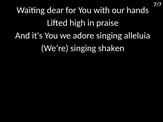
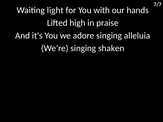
dear: dear -> light
